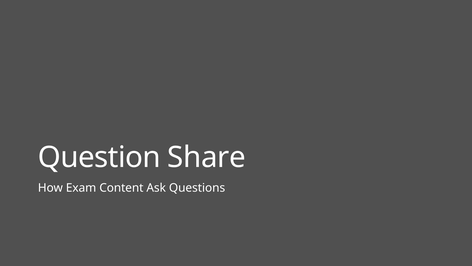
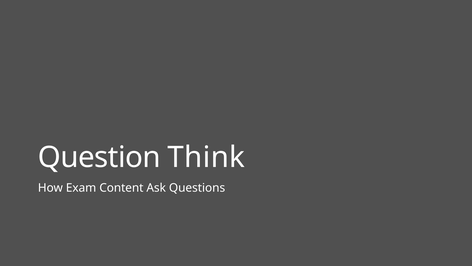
Share: Share -> Think
